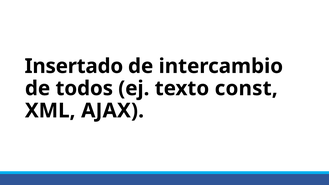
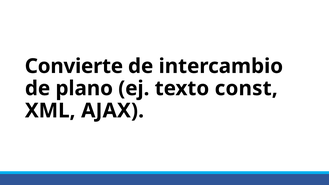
Insertado: Insertado -> Convierte
todos: todos -> plano
